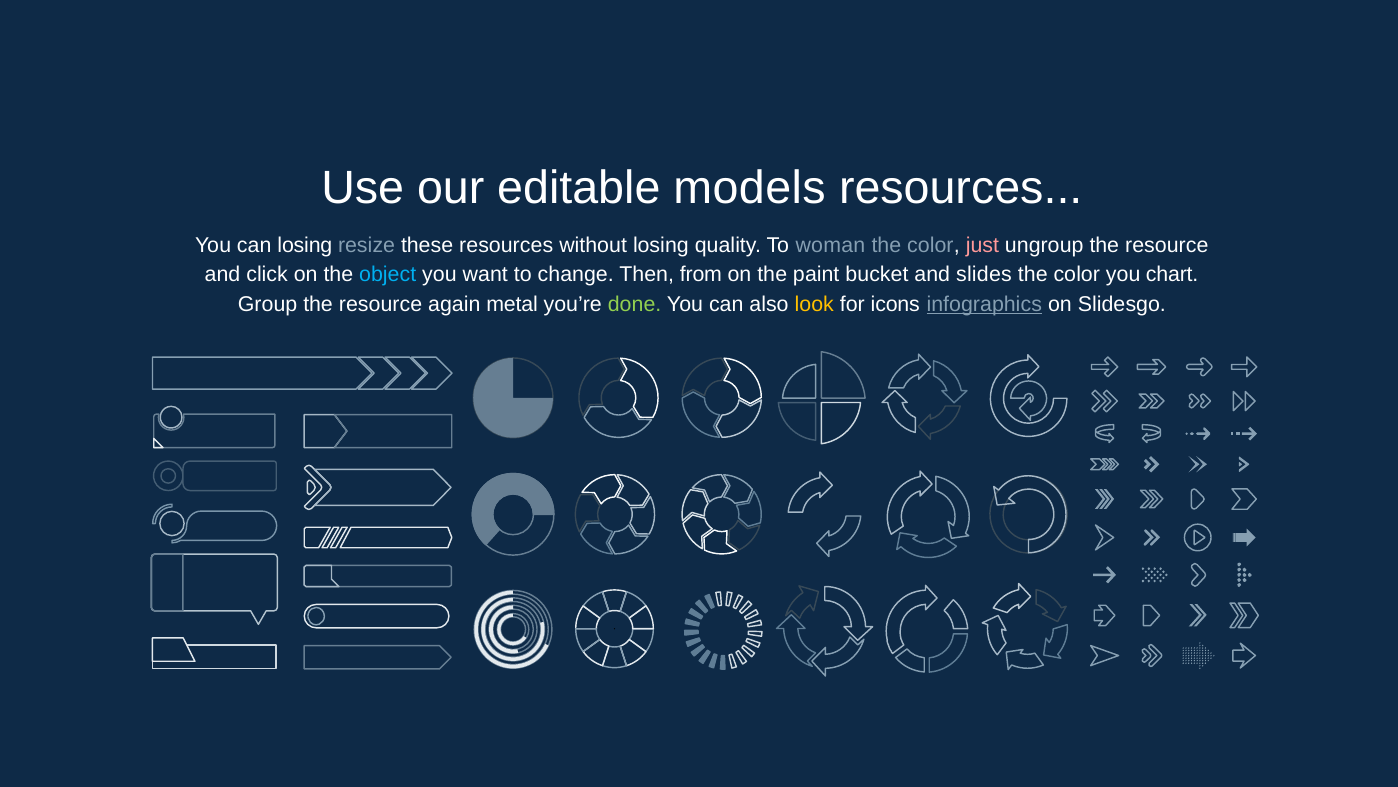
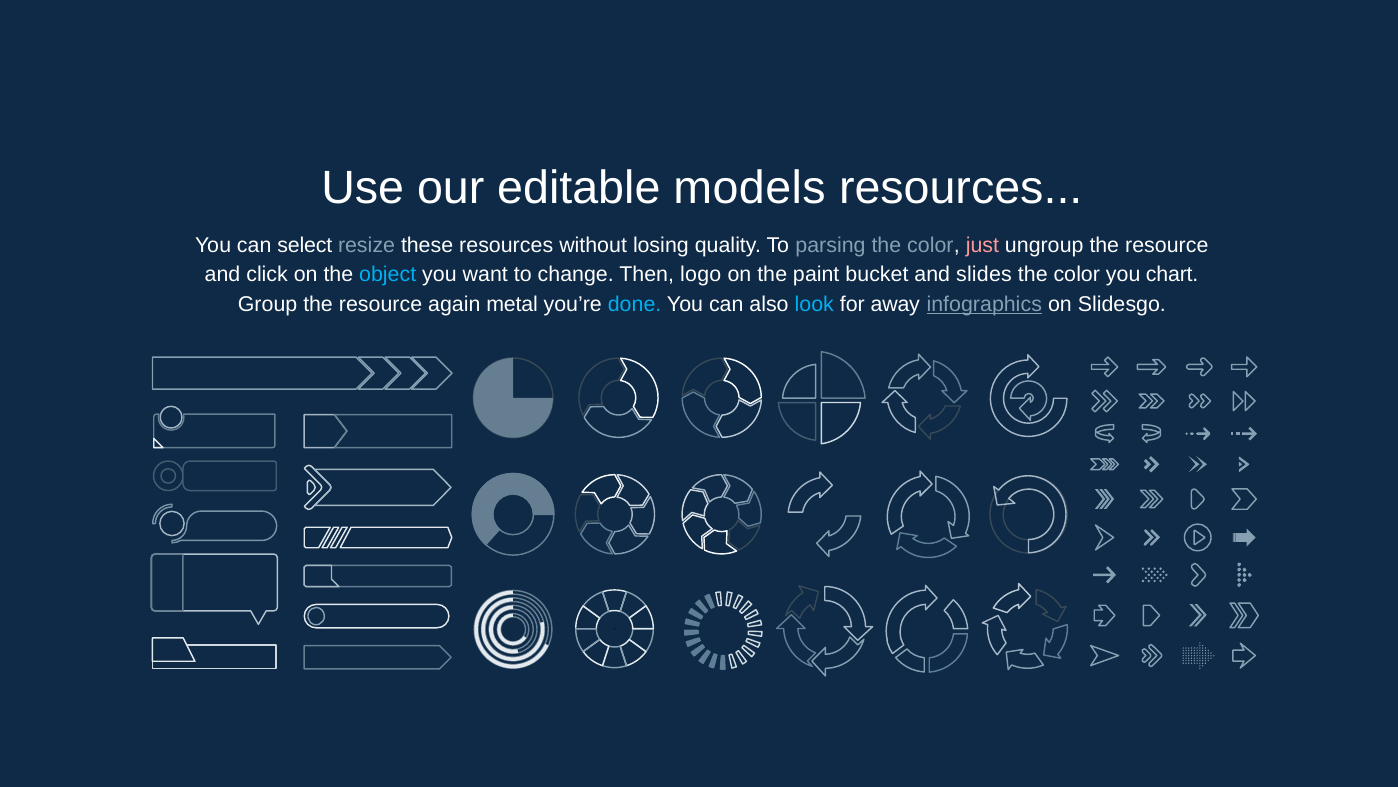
can losing: losing -> select
woman: woman -> parsing
from: from -> logo
done colour: light green -> light blue
look colour: yellow -> light blue
icons: icons -> away
